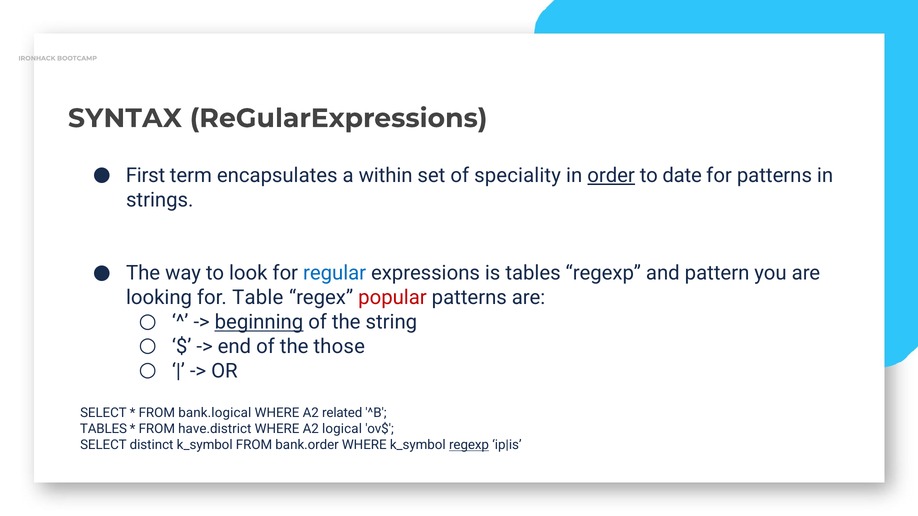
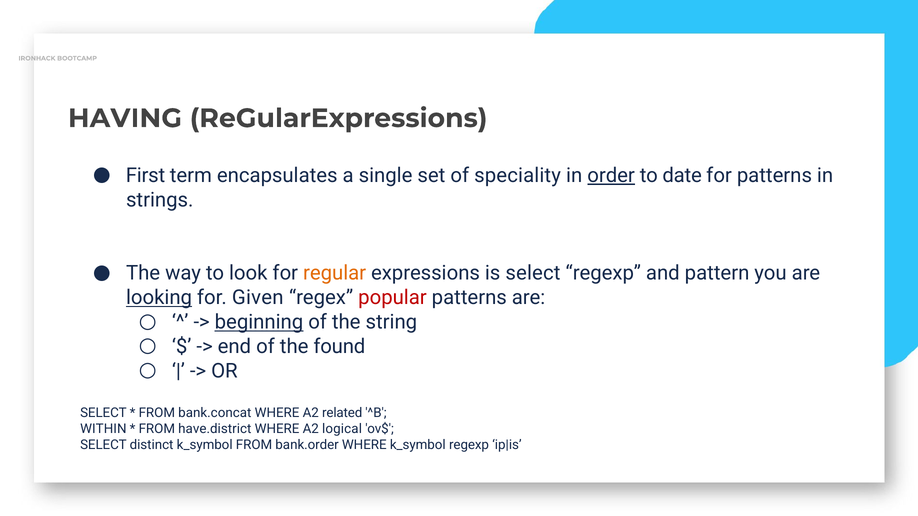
SYNTAX: SYNTAX -> HAVING
within: within -> single
regular colour: blue -> orange
is tables: tables -> select
looking underline: none -> present
Table: Table -> Given
those: those -> found
bank.logical: bank.logical -> bank.concat
TABLES at (103, 429): TABLES -> WITHIN
regexp at (469, 445) underline: present -> none
